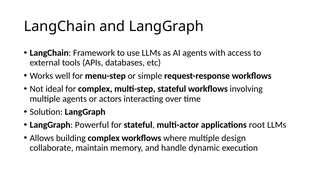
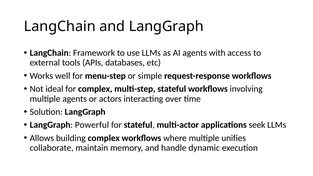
root: root -> seek
design: design -> unifies
